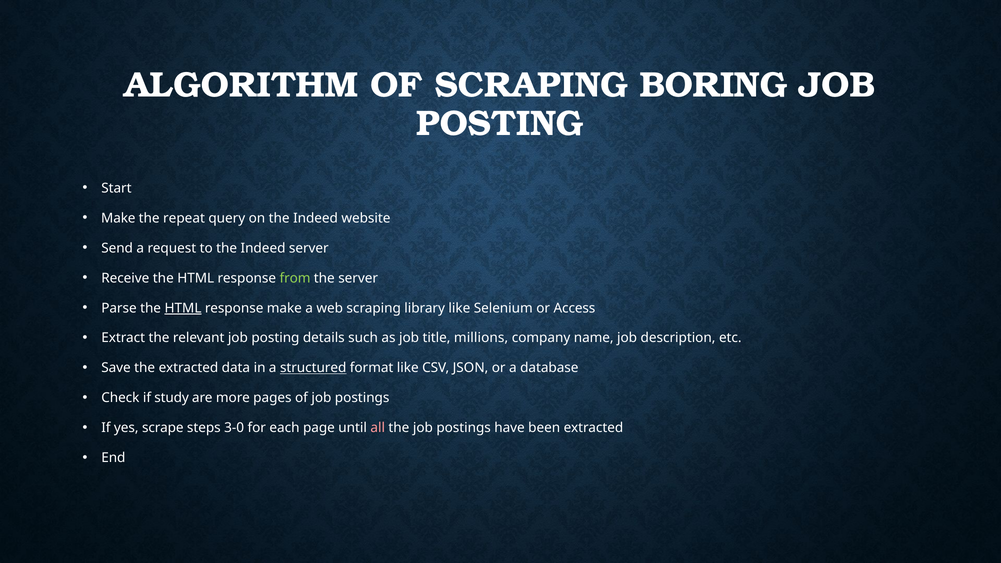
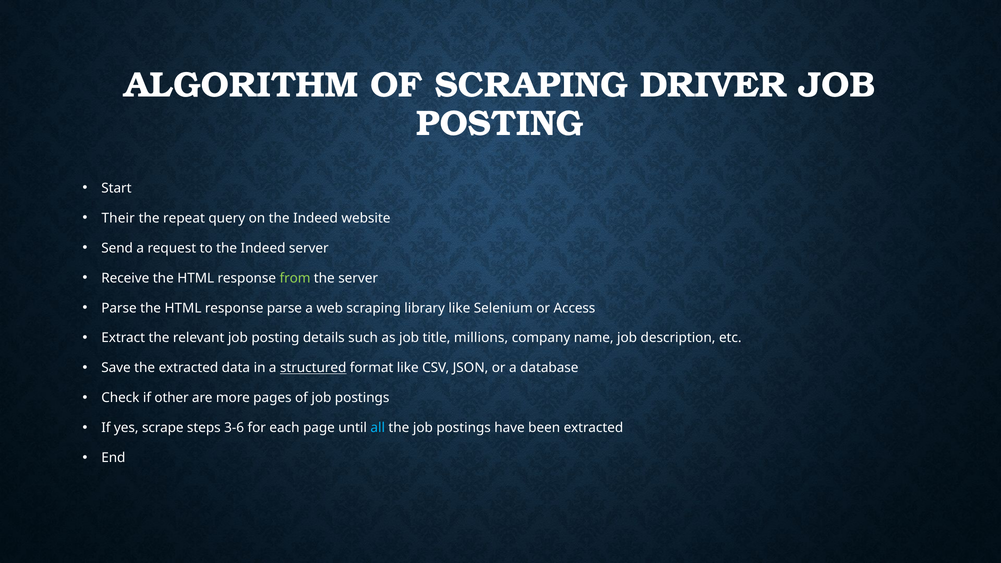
BORING: BORING -> DRIVER
Make at (118, 218): Make -> Their
HTML at (183, 308) underline: present -> none
response make: make -> parse
study: study -> other
3-0: 3-0 -> 3-6
all colour: pink -> light blue
